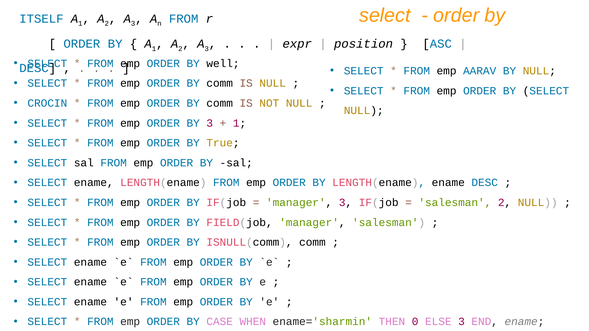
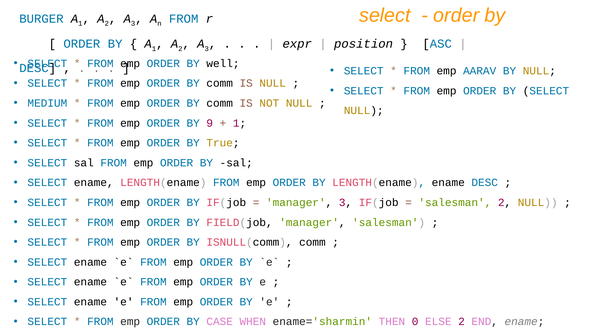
ITSELF: ITSELF -> BURGER
CROCIN: CROCIN -> MEDIUM
BY 3: 3 -> 9
ELSE 3: 3 -> 2
